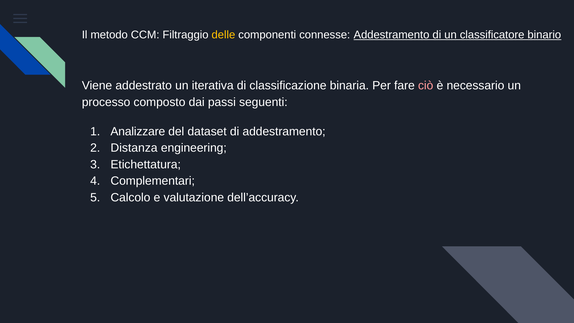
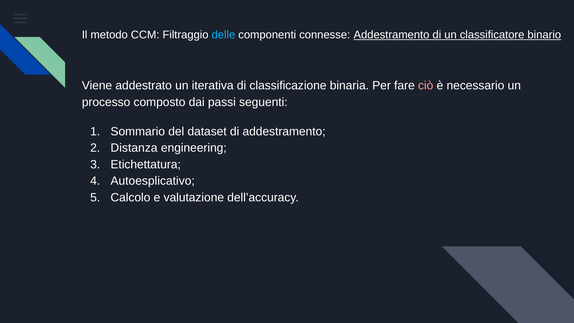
delle colour: yellow -> light blue
Analizzare: Analizzare -> Sommario
Complementari: Complementari -> Autoesplicativo
